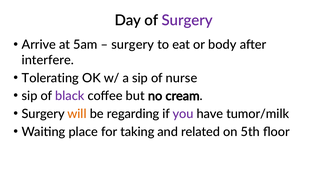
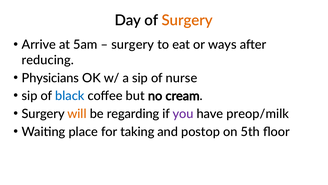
Surgery at (187, 20) colour: purple -> orange
body: body -> ways
interfere: interfere -> reducing
Tolerating: Tolerating -> Physicians
black colour: purple -> blue
tumor/milk: tumor/milk -> preop/milk
related: related -> postop
